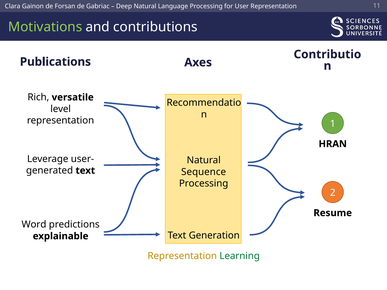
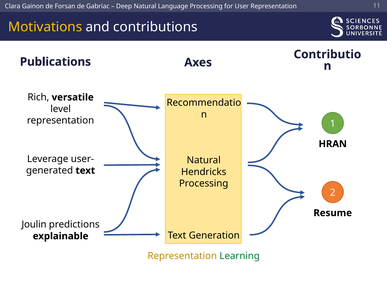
Motivations colour: light green -> yellow
Sequence: Sequence -> Hendricks
Word: Word -> Joulin
